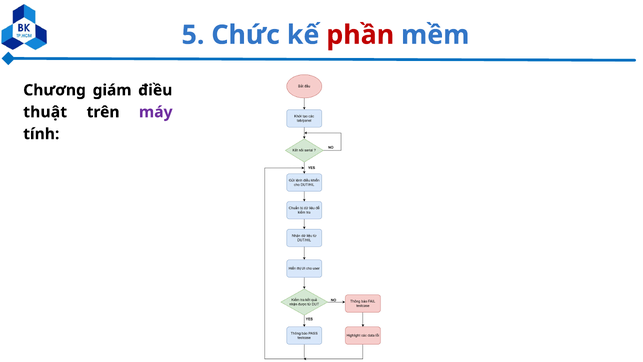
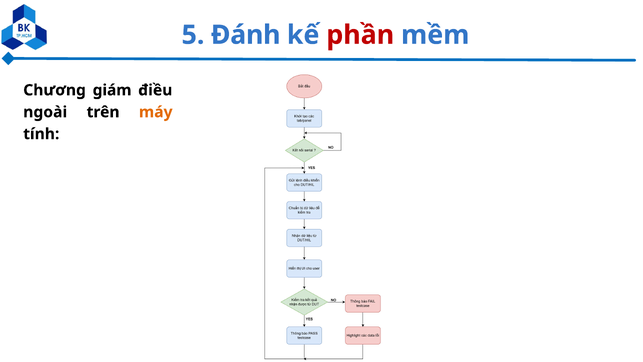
Chức: Chức -> Đánh
thuật: thuật -> ngoài
máy colour: purple -> orange
